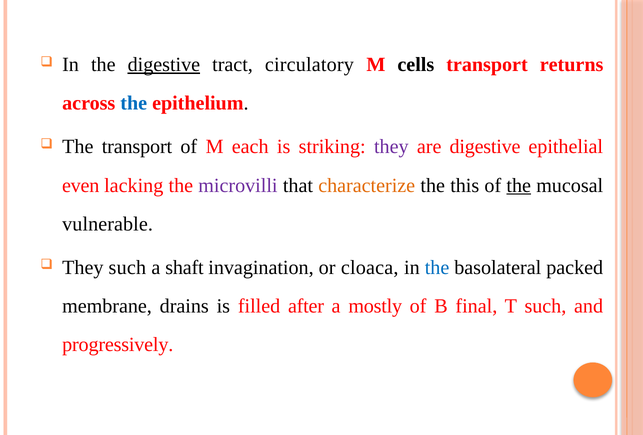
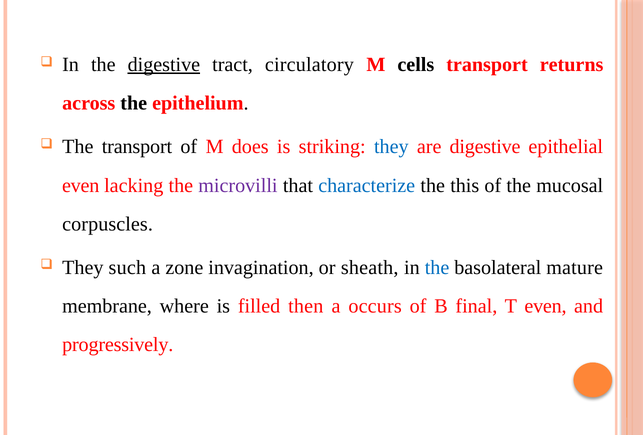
the at (134, 103) colour: blue -> black
each: each -> does
they at (391, 147) colour: purple -> blue
characterize colour: orange -> blue
the at (519, 185) underline: present -> none
vulnerable: vulnerable -> corpuscles
shaft: shaft -> zone
cloaca: cloaca -> sheath
packed: packed -> mature
drains: drains -> where
after: after -> then
mostly: mostly -> occurs
T such: such -> even
